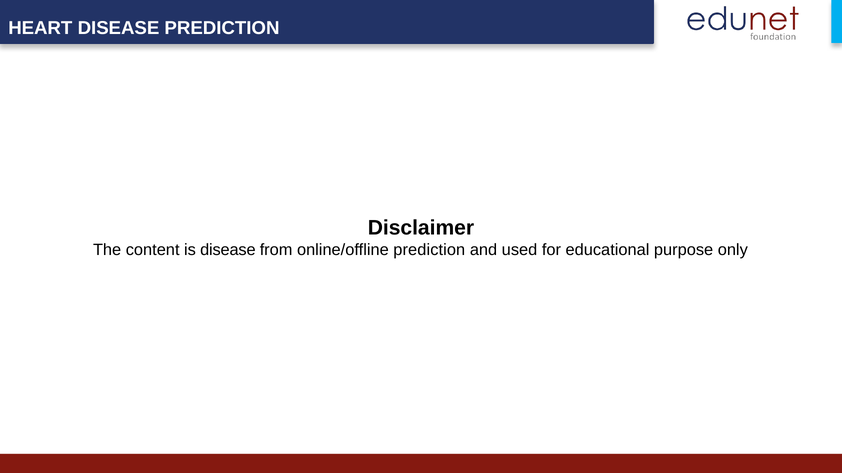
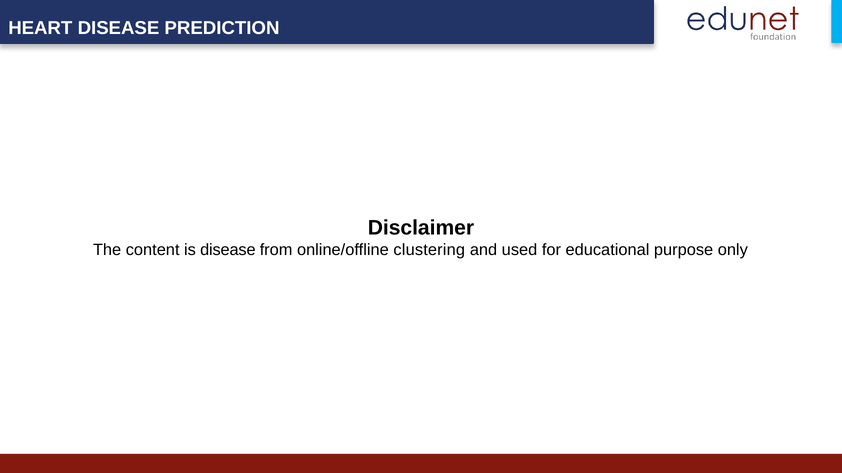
online/offline prediction: prediction -> clustering
